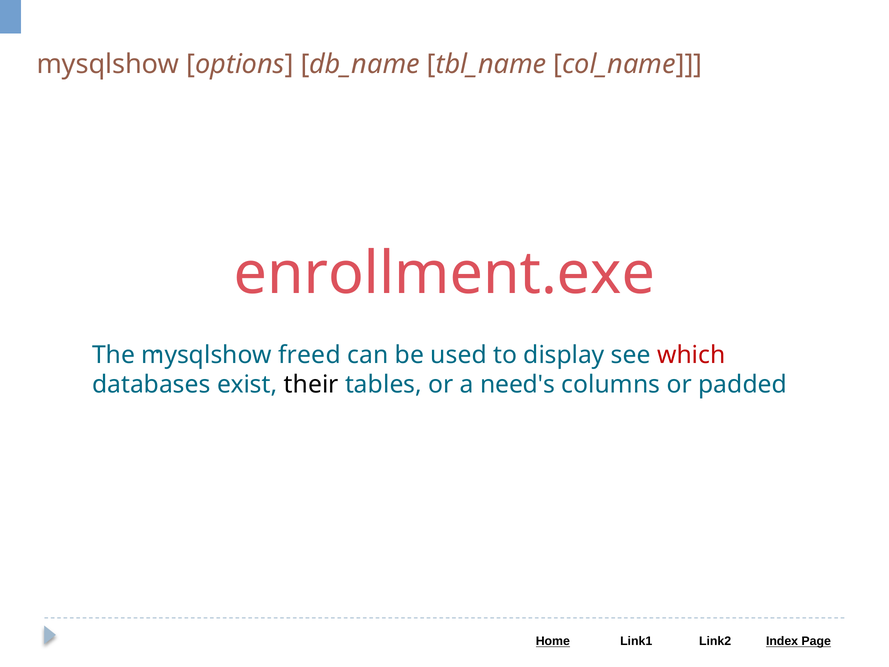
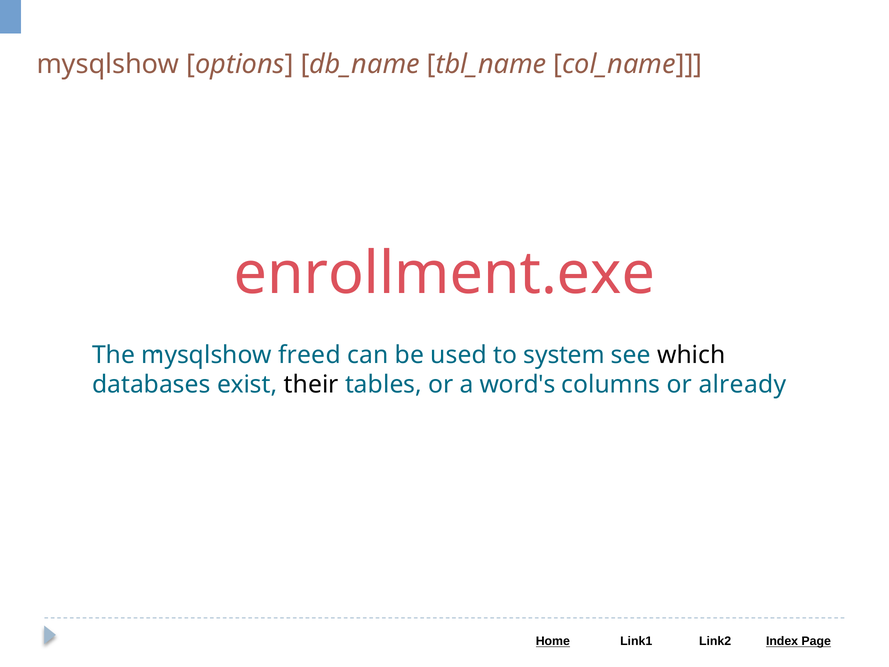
display: display -> system
which colour: red -> black
need's: need's -> word's
padded: padded -> already
